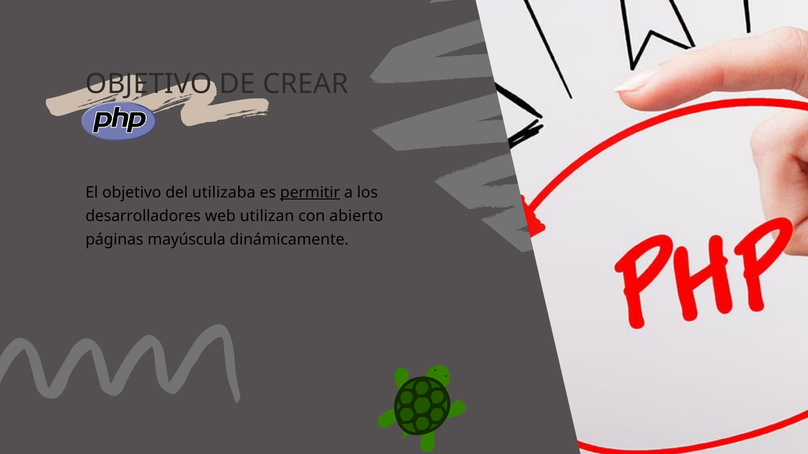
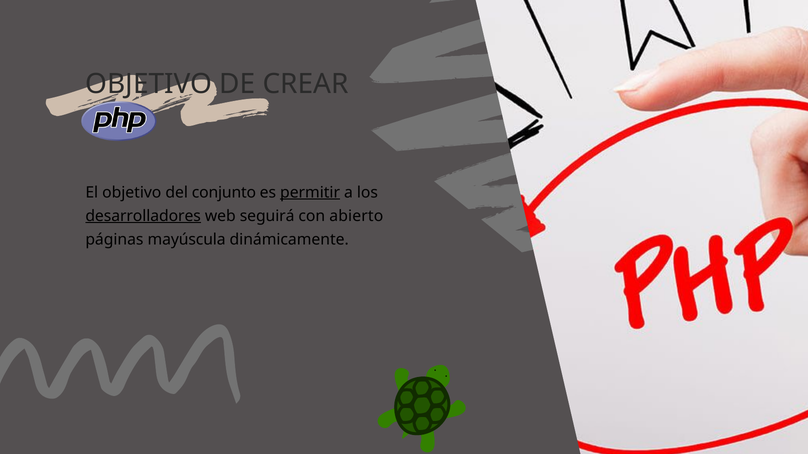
utilizaba: utilizaba -> conjunto
desarrolladores underline: none -> present
utilizan: utilizan -> seguirá
